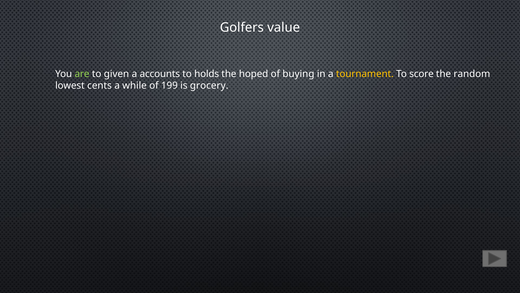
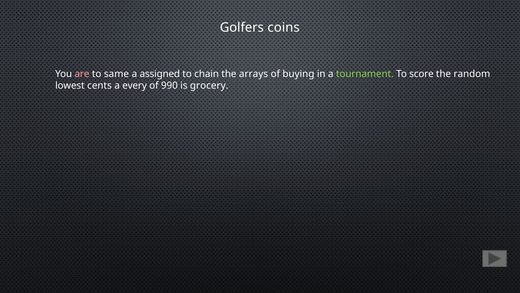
value: value -> coins
are colour: light green -> pink
given: given -> same
accounts: accounts -> assigned
holds: holds -> chain
hoped: hoped -> arrays
tournament colour: yellow -> light green
while: while -> every
199: 199 -> 990
